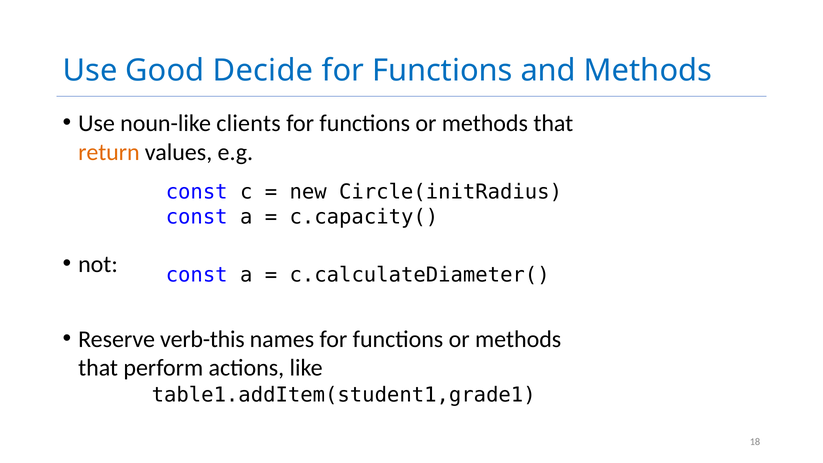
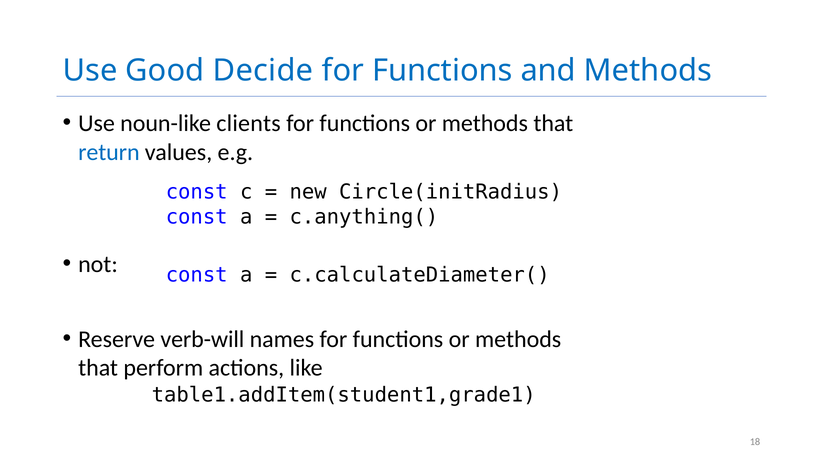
return colour: orange -> blue
c.capacity(: c.capacity( -> c.anything(
verb-this: verb-this -> verb-will
